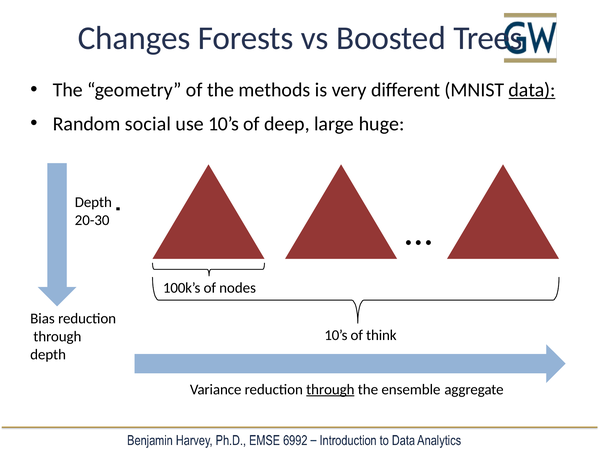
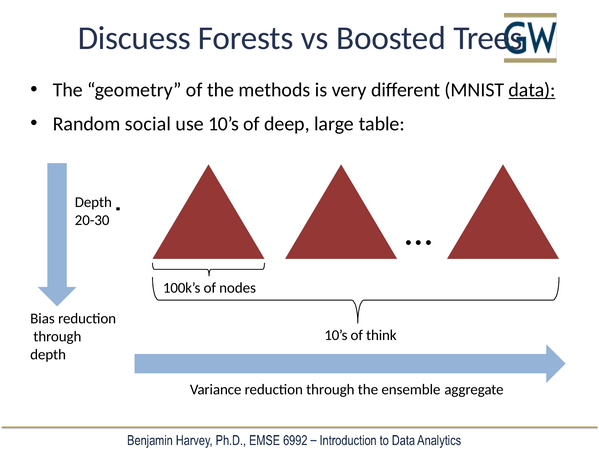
Changes: Changes -> Discuess
huge: huge -> table
through at (330, 390) underline: present -> none
